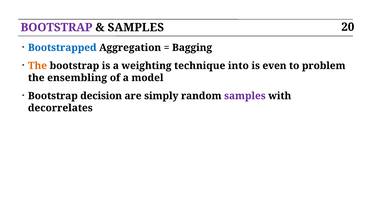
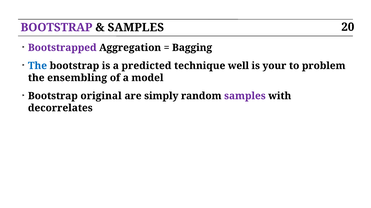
Bootstrapped colour: blue -> purple
The at (37, 66) colour: orange -> blue
weighting: weighting -> predicted
into: into -> well
even: even -> your
decision: decision -> original
